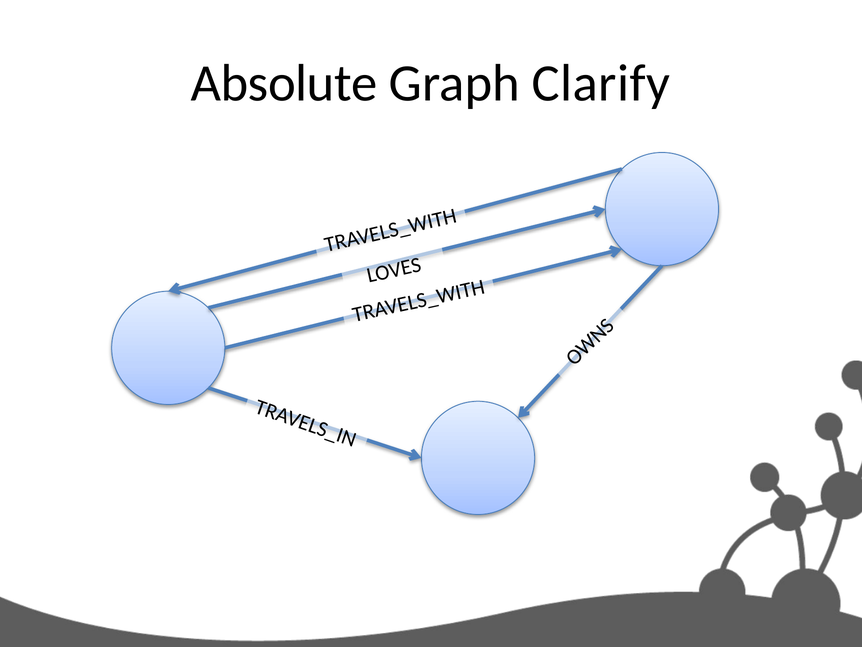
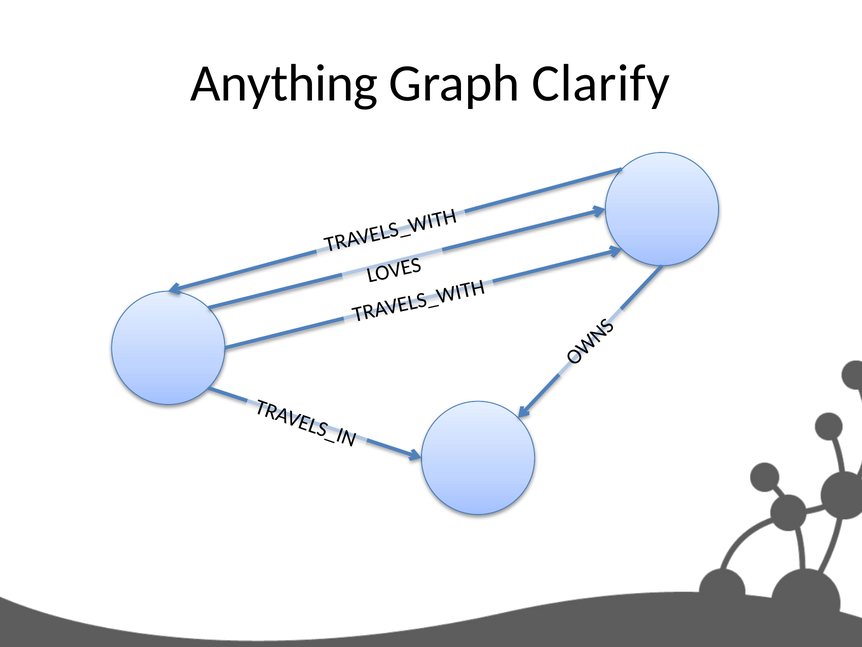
Absolute: Absolute -> Anything
